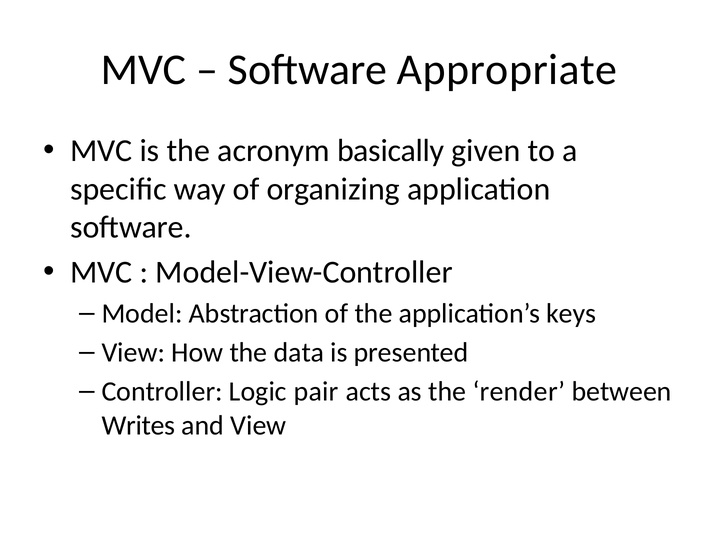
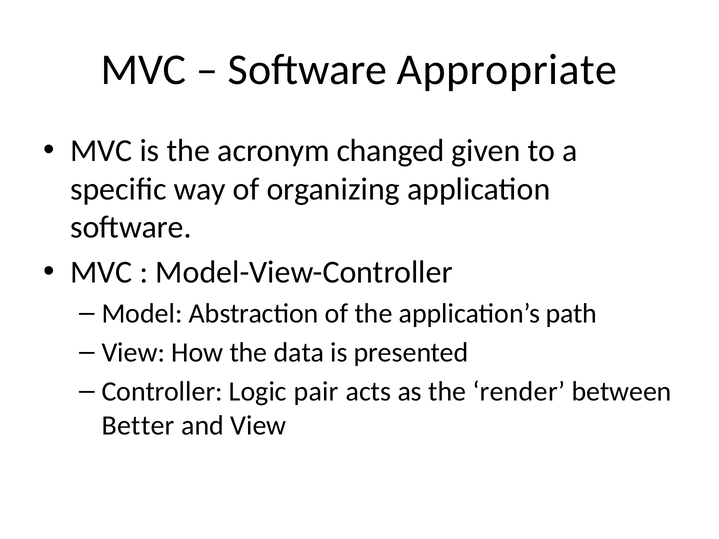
basically: basically -> changed
keys: keys -> path
Writes: Writes -> Better
